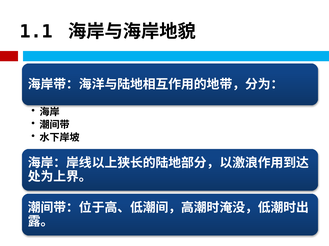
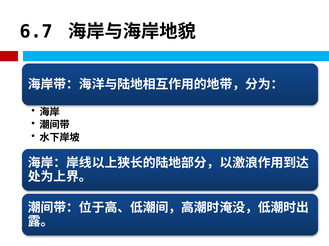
1.1: 1.1 -> 6.7
